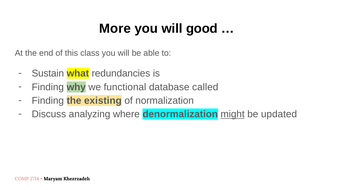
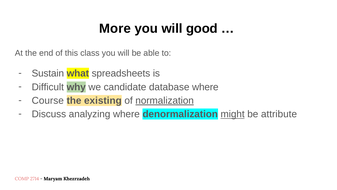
redundancies: redundancies -> spreadsheets
Finding at (48, 87): Finding -> Difficult
functional: functional -> candidate
database called: called -> where
Finding at (48, 100): Finding -> Course
normalization underline: none -> present
updated: updated -> attribute
